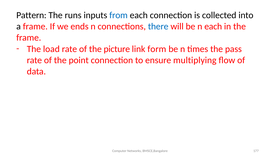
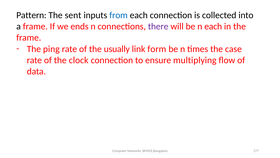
runs: runs -> sent
there colour: blue -> purple
load: load -> ping
picture: picture -> usually
pass: pass -> case
point: point -> clock
